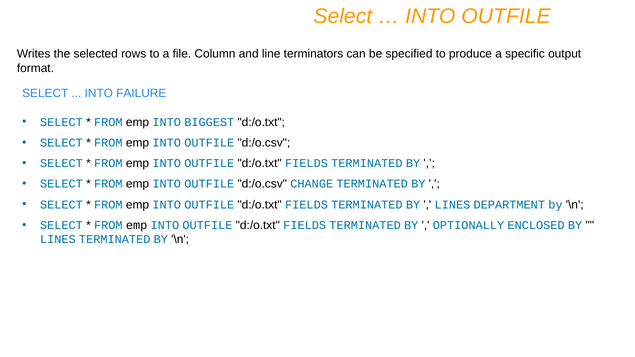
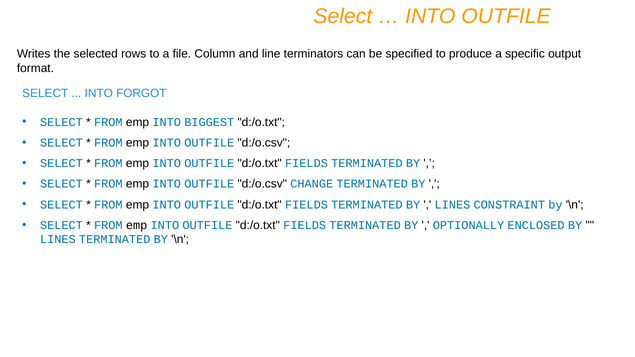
FAILURE: FAILURE -> FORGOT
DEPARTMENT: DEPARTMENT -> CONSTRAINT
